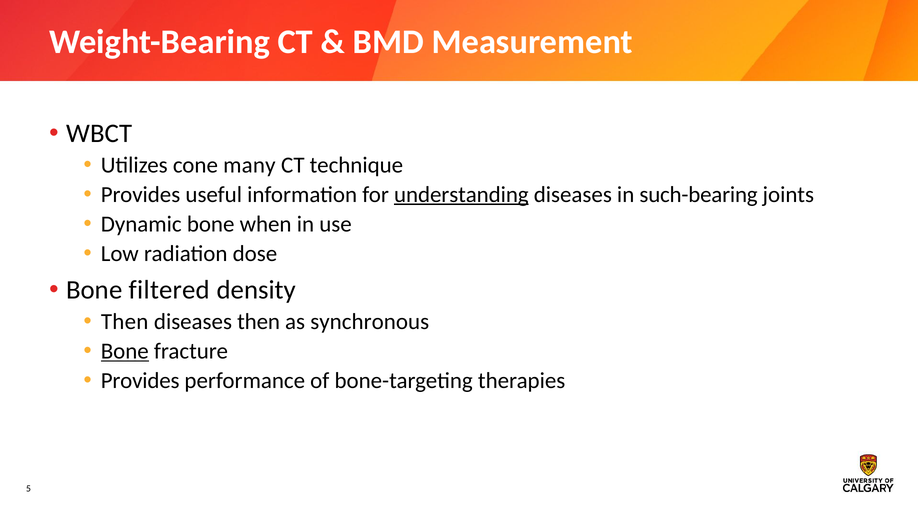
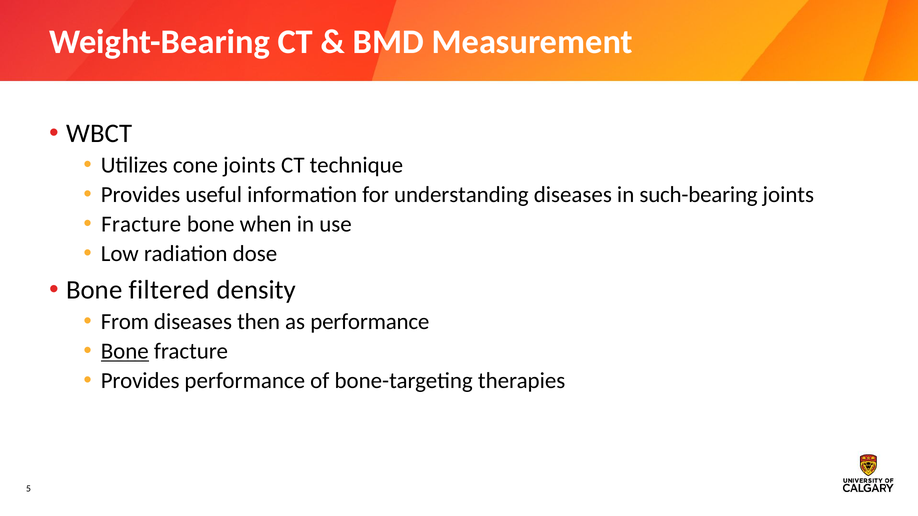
cone many: many -> joints
understanding underline: present -> none
Dynamic at (141, 224): Dynamic -> Fracture
Then at (125, 322): Then -> From
as synchronous: synchronous -> performance
